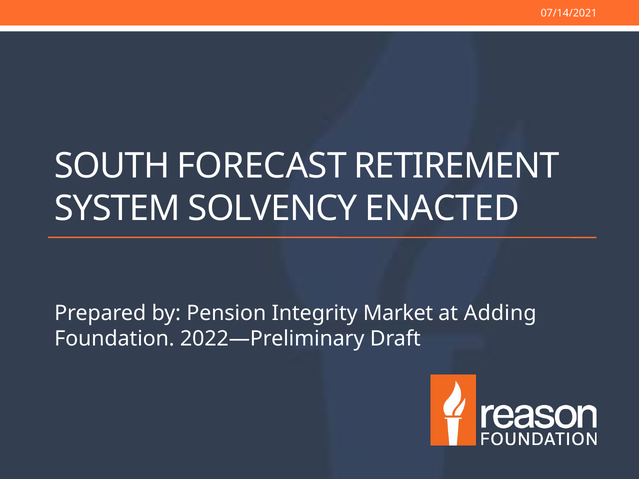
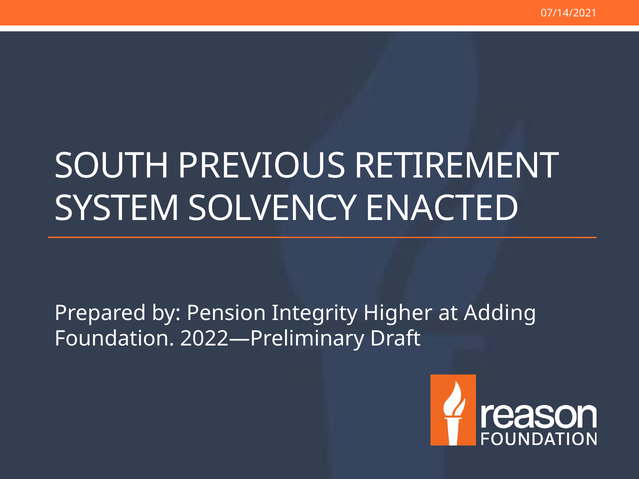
FORECAST: FORECAST -> PREVIOUS
Market: Market -> Higher
